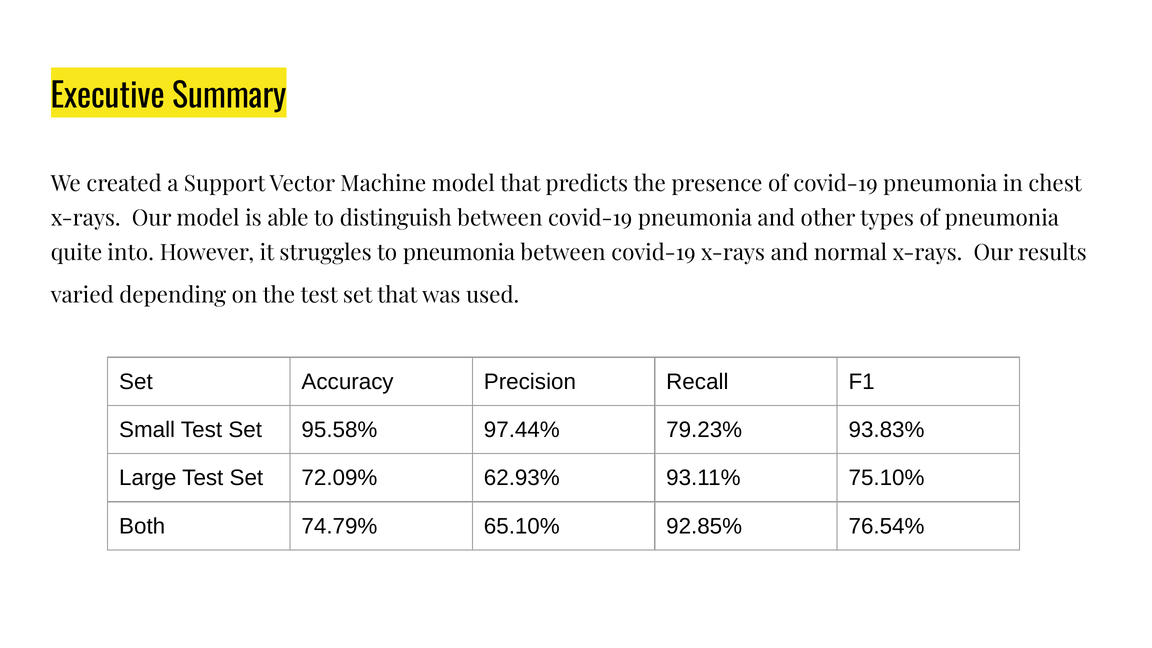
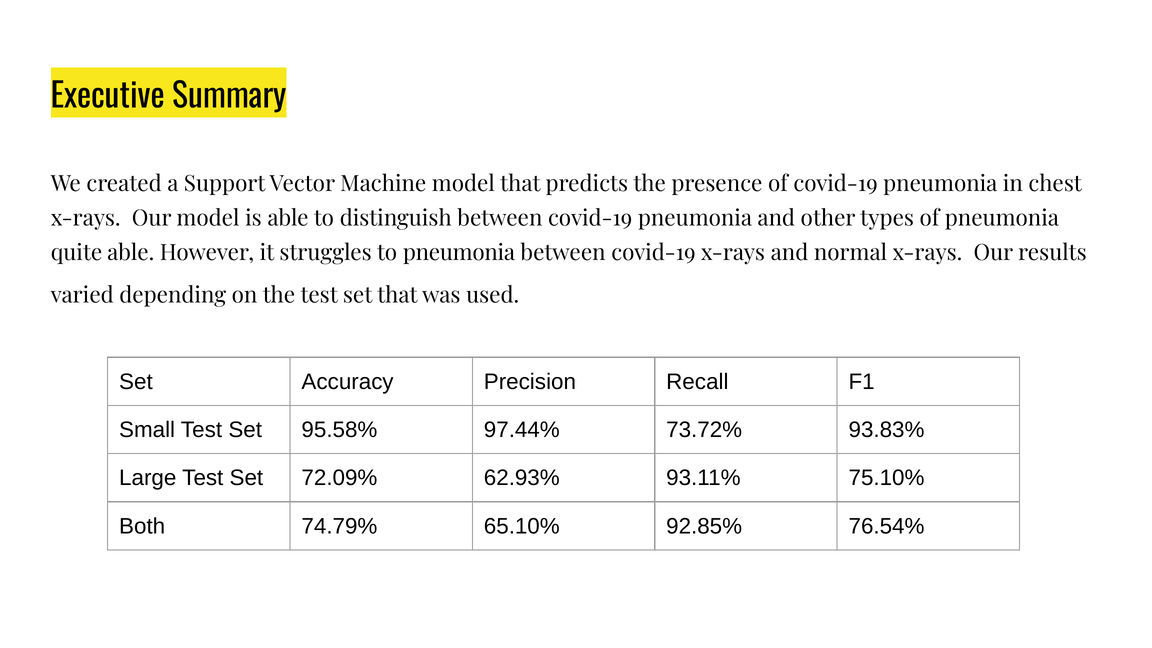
quite into: into -> able
79.23%: 79.23% -> 73.72%
